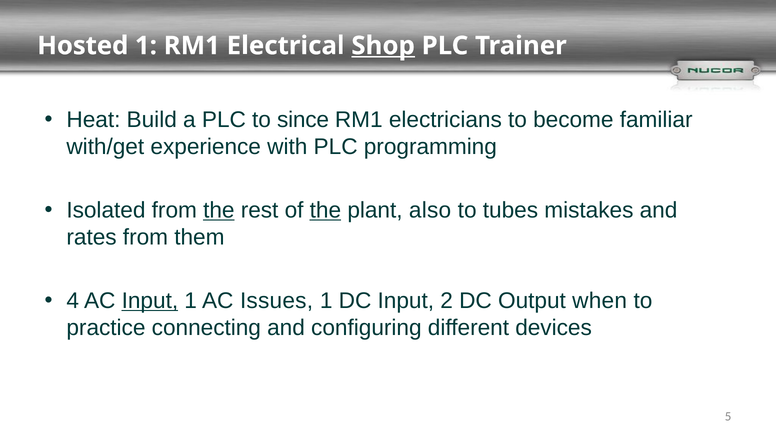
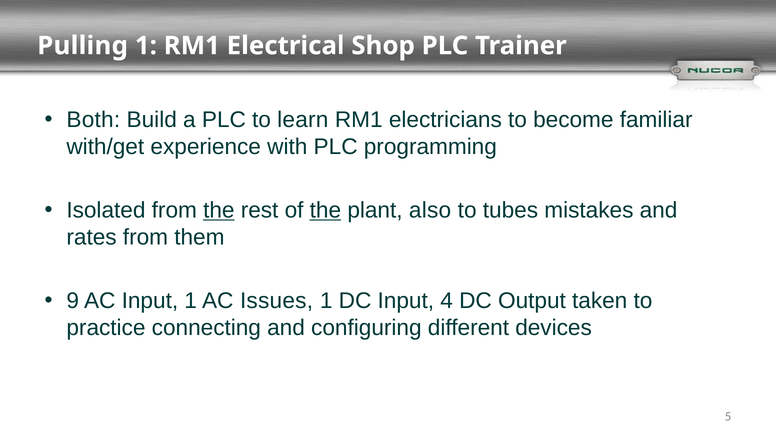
Hosted: Hosted -> Pulling
Shop underline: present -> none
Heat: Heat -> Both
since: since -> learn
4: 4 -> 9
Input at (150, 301) underline: present -> none
2: 2 -> 4
when: when -> taken
